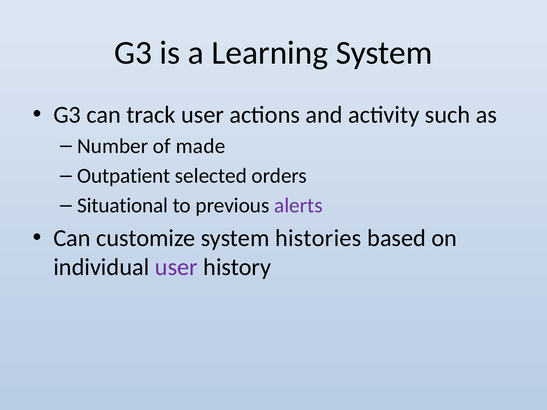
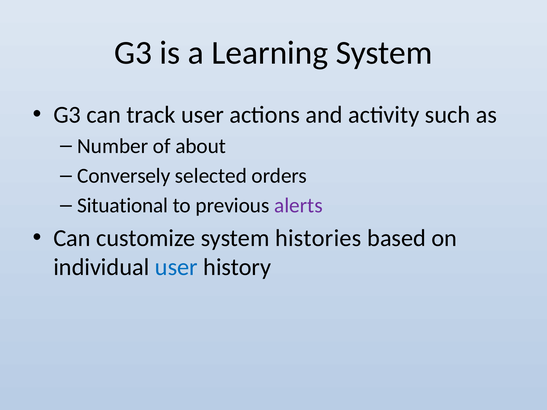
made: made -> about
Outpatient: Outpatient -> Conversely
user at (176, 267) colour: purple -> blue
